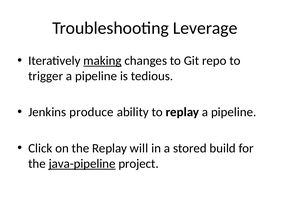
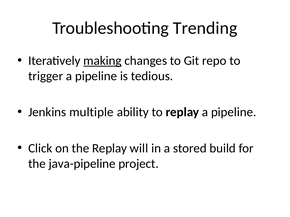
Leverage: Leverage -> Trending
produce: produce -> multiple
java-pipeline underline: present -> none
